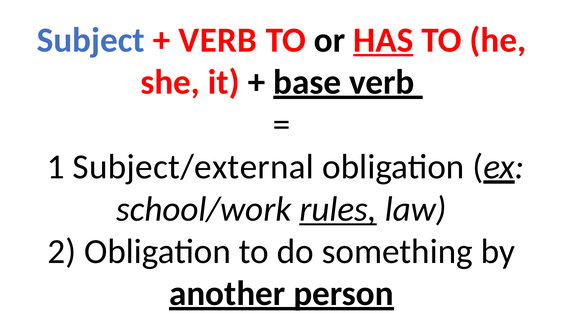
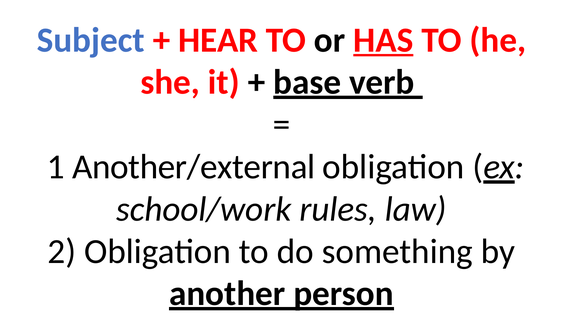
VERB at (218, 40): VERB -> HEAR
Subject/external: Subject/external -> Another/external
rules underline: present -> none
